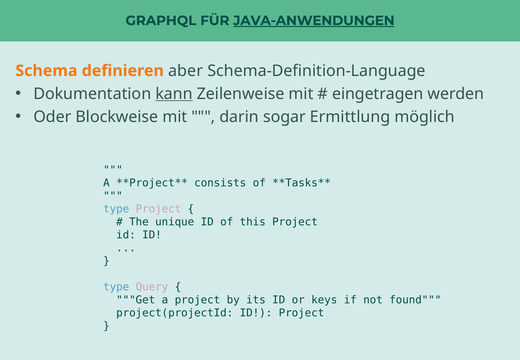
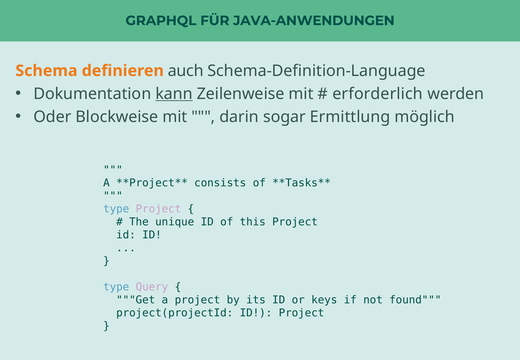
JAVA-ANWENDUNGEN underline: present -> none
aber: aber -> auch
eingetragen: eingetragen -> erforderlich
